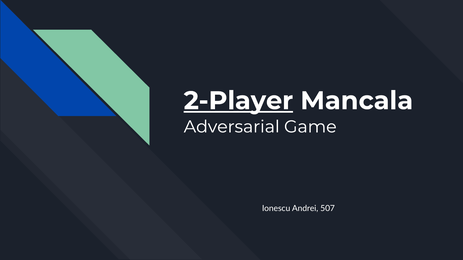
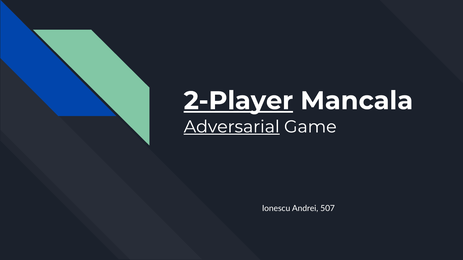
Adversarial underline: none -> present
